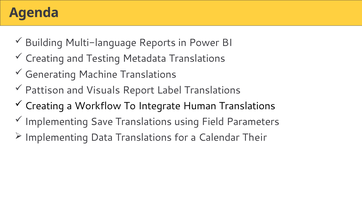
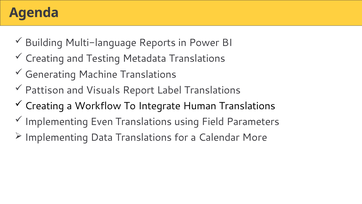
Save: Save -> Even
Their: Their -> More
